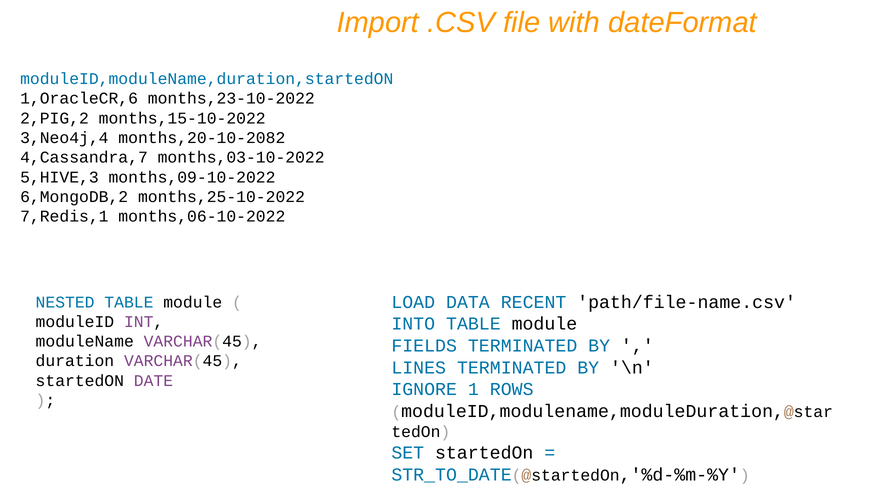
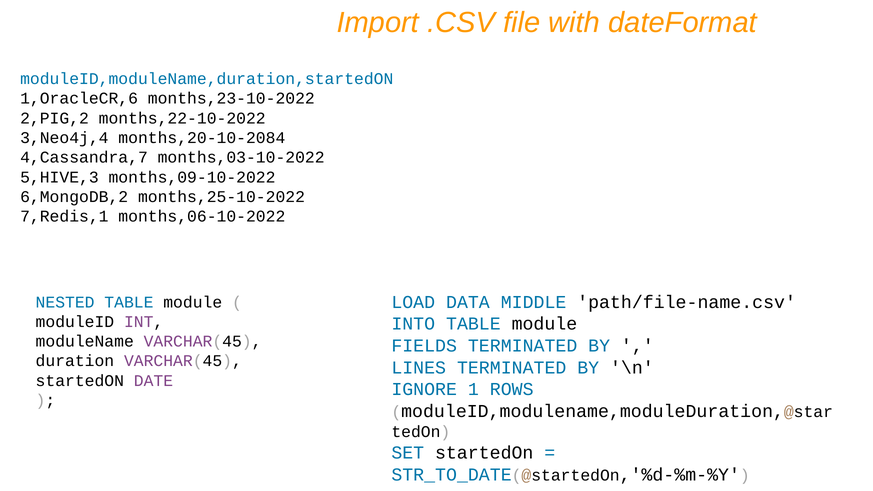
months,15-10-2022: months,15-10-2022 -> months,22-10-2022
months,20-10-2082: months,20-10-2082 -> months,20-10-2084
RECENT: RECENT -> MIDDLE
